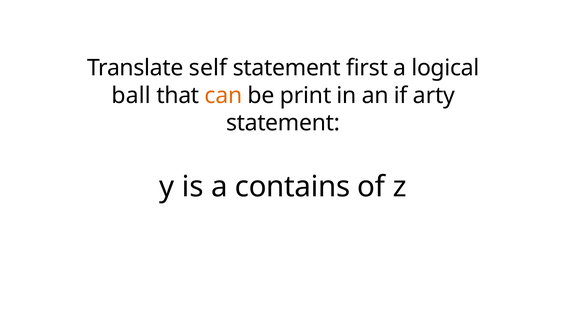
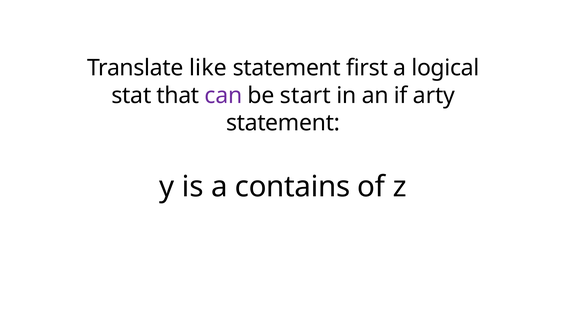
self: self -> like
ball: ball -> stat
can colour: orange -> purple
print: print -> start
